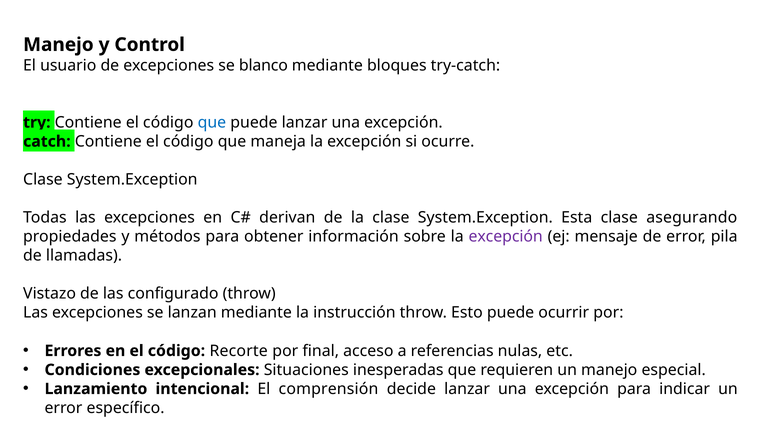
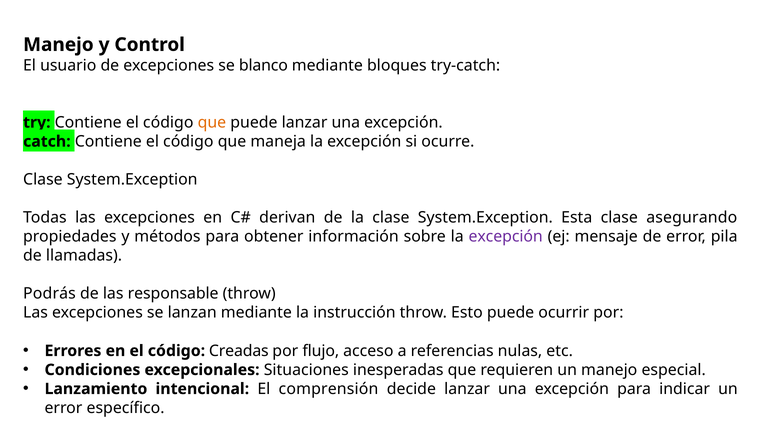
que at (212, 122) colour: blue -> orange
Vistazo: Vistazo -> Podrás
configurado: configurado -> responsable
Recorte: Recorte -> Creadas
final: final -> flujo
